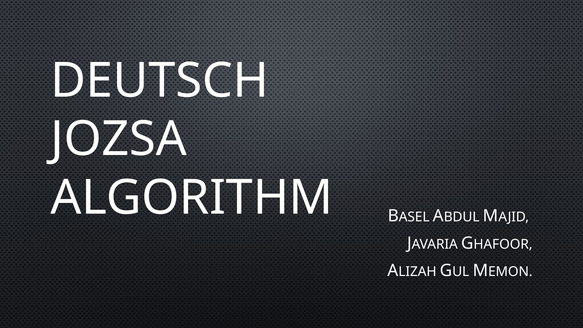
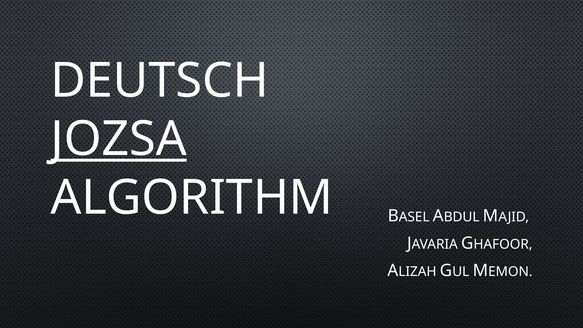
JOZSA underline: none -> present
